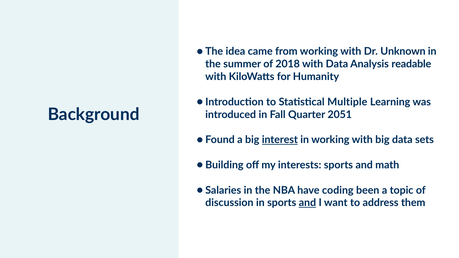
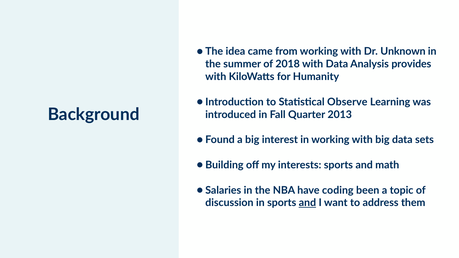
readable: readable -> provides
Multiple: Multiple -> Observe
2051: 2051 -> 2013
interest underline: present -> none
